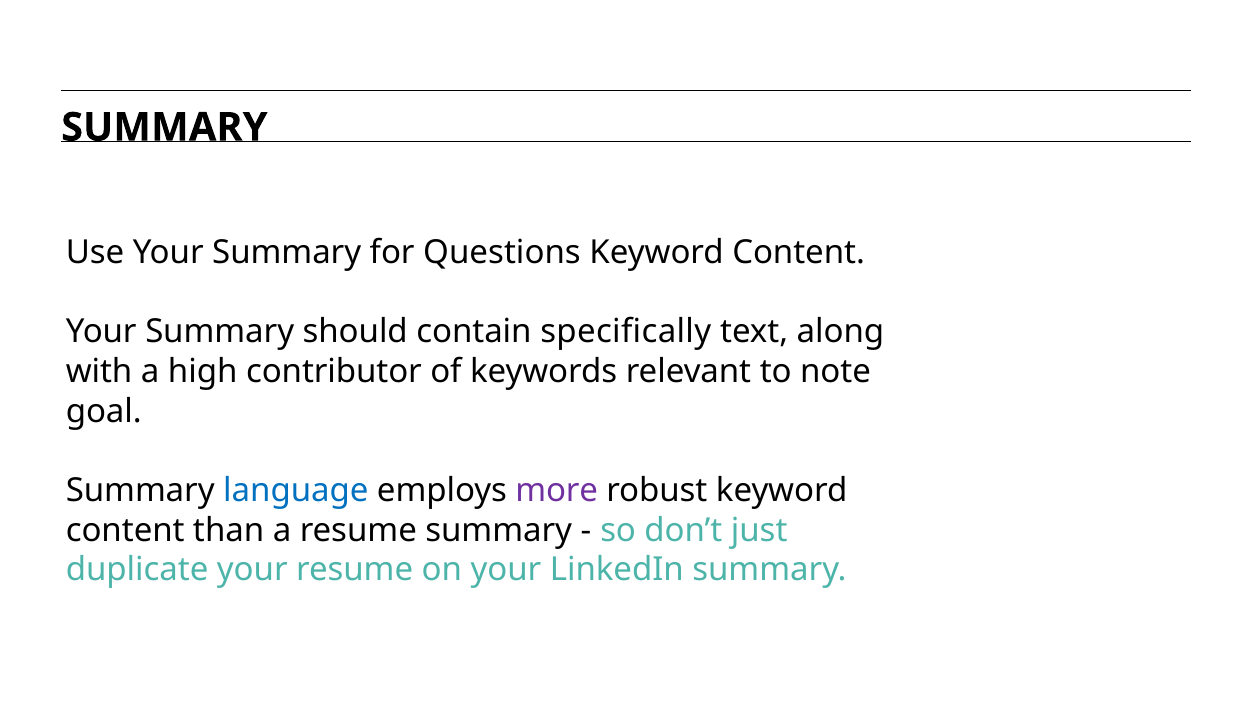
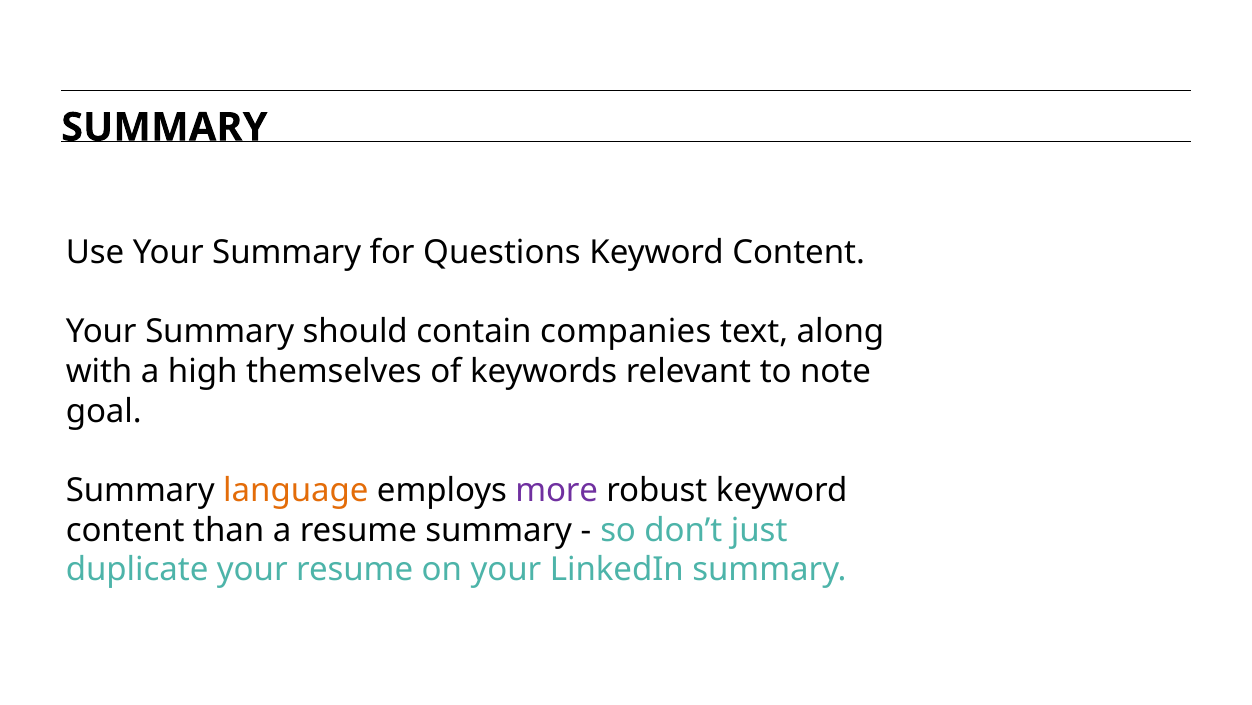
specifically: specifically -> companies
contributor: contributor -> themselves
language colour: blue -> orange
